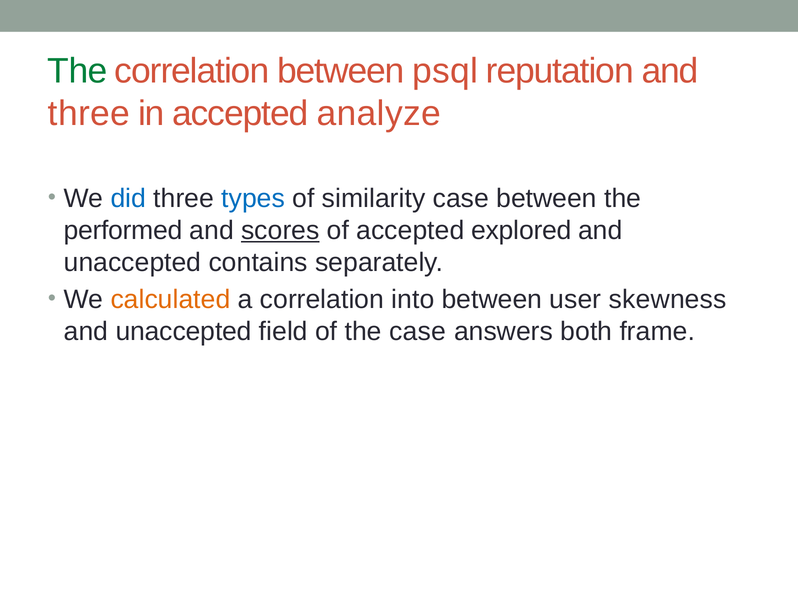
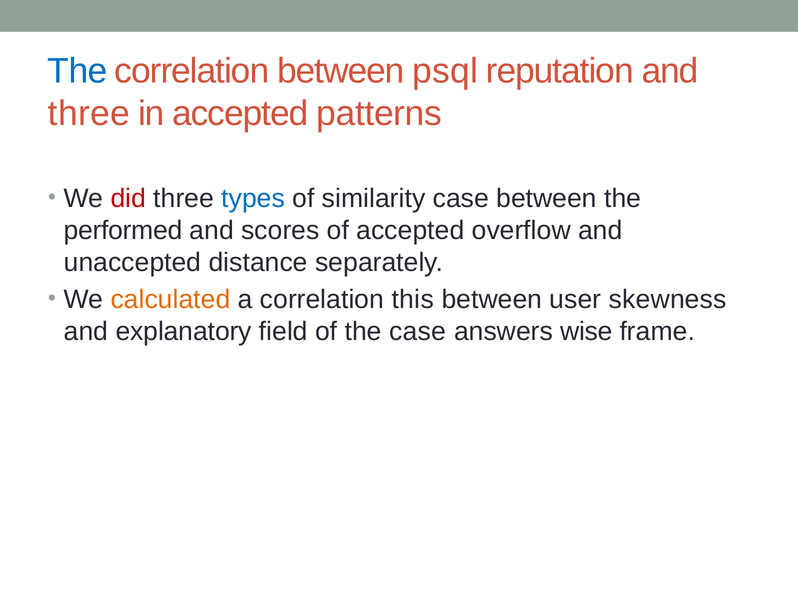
The at (77, 71) colour: green -> blue
analyze: analyze -> patterns
did colour: blue -> red
scores underline: present -> none
explored: explored -> overflow
contains: contains -> distance
into: into -> this
unaccepted at (184, 332): unaccepted -> explanatory
both: both -> wise
